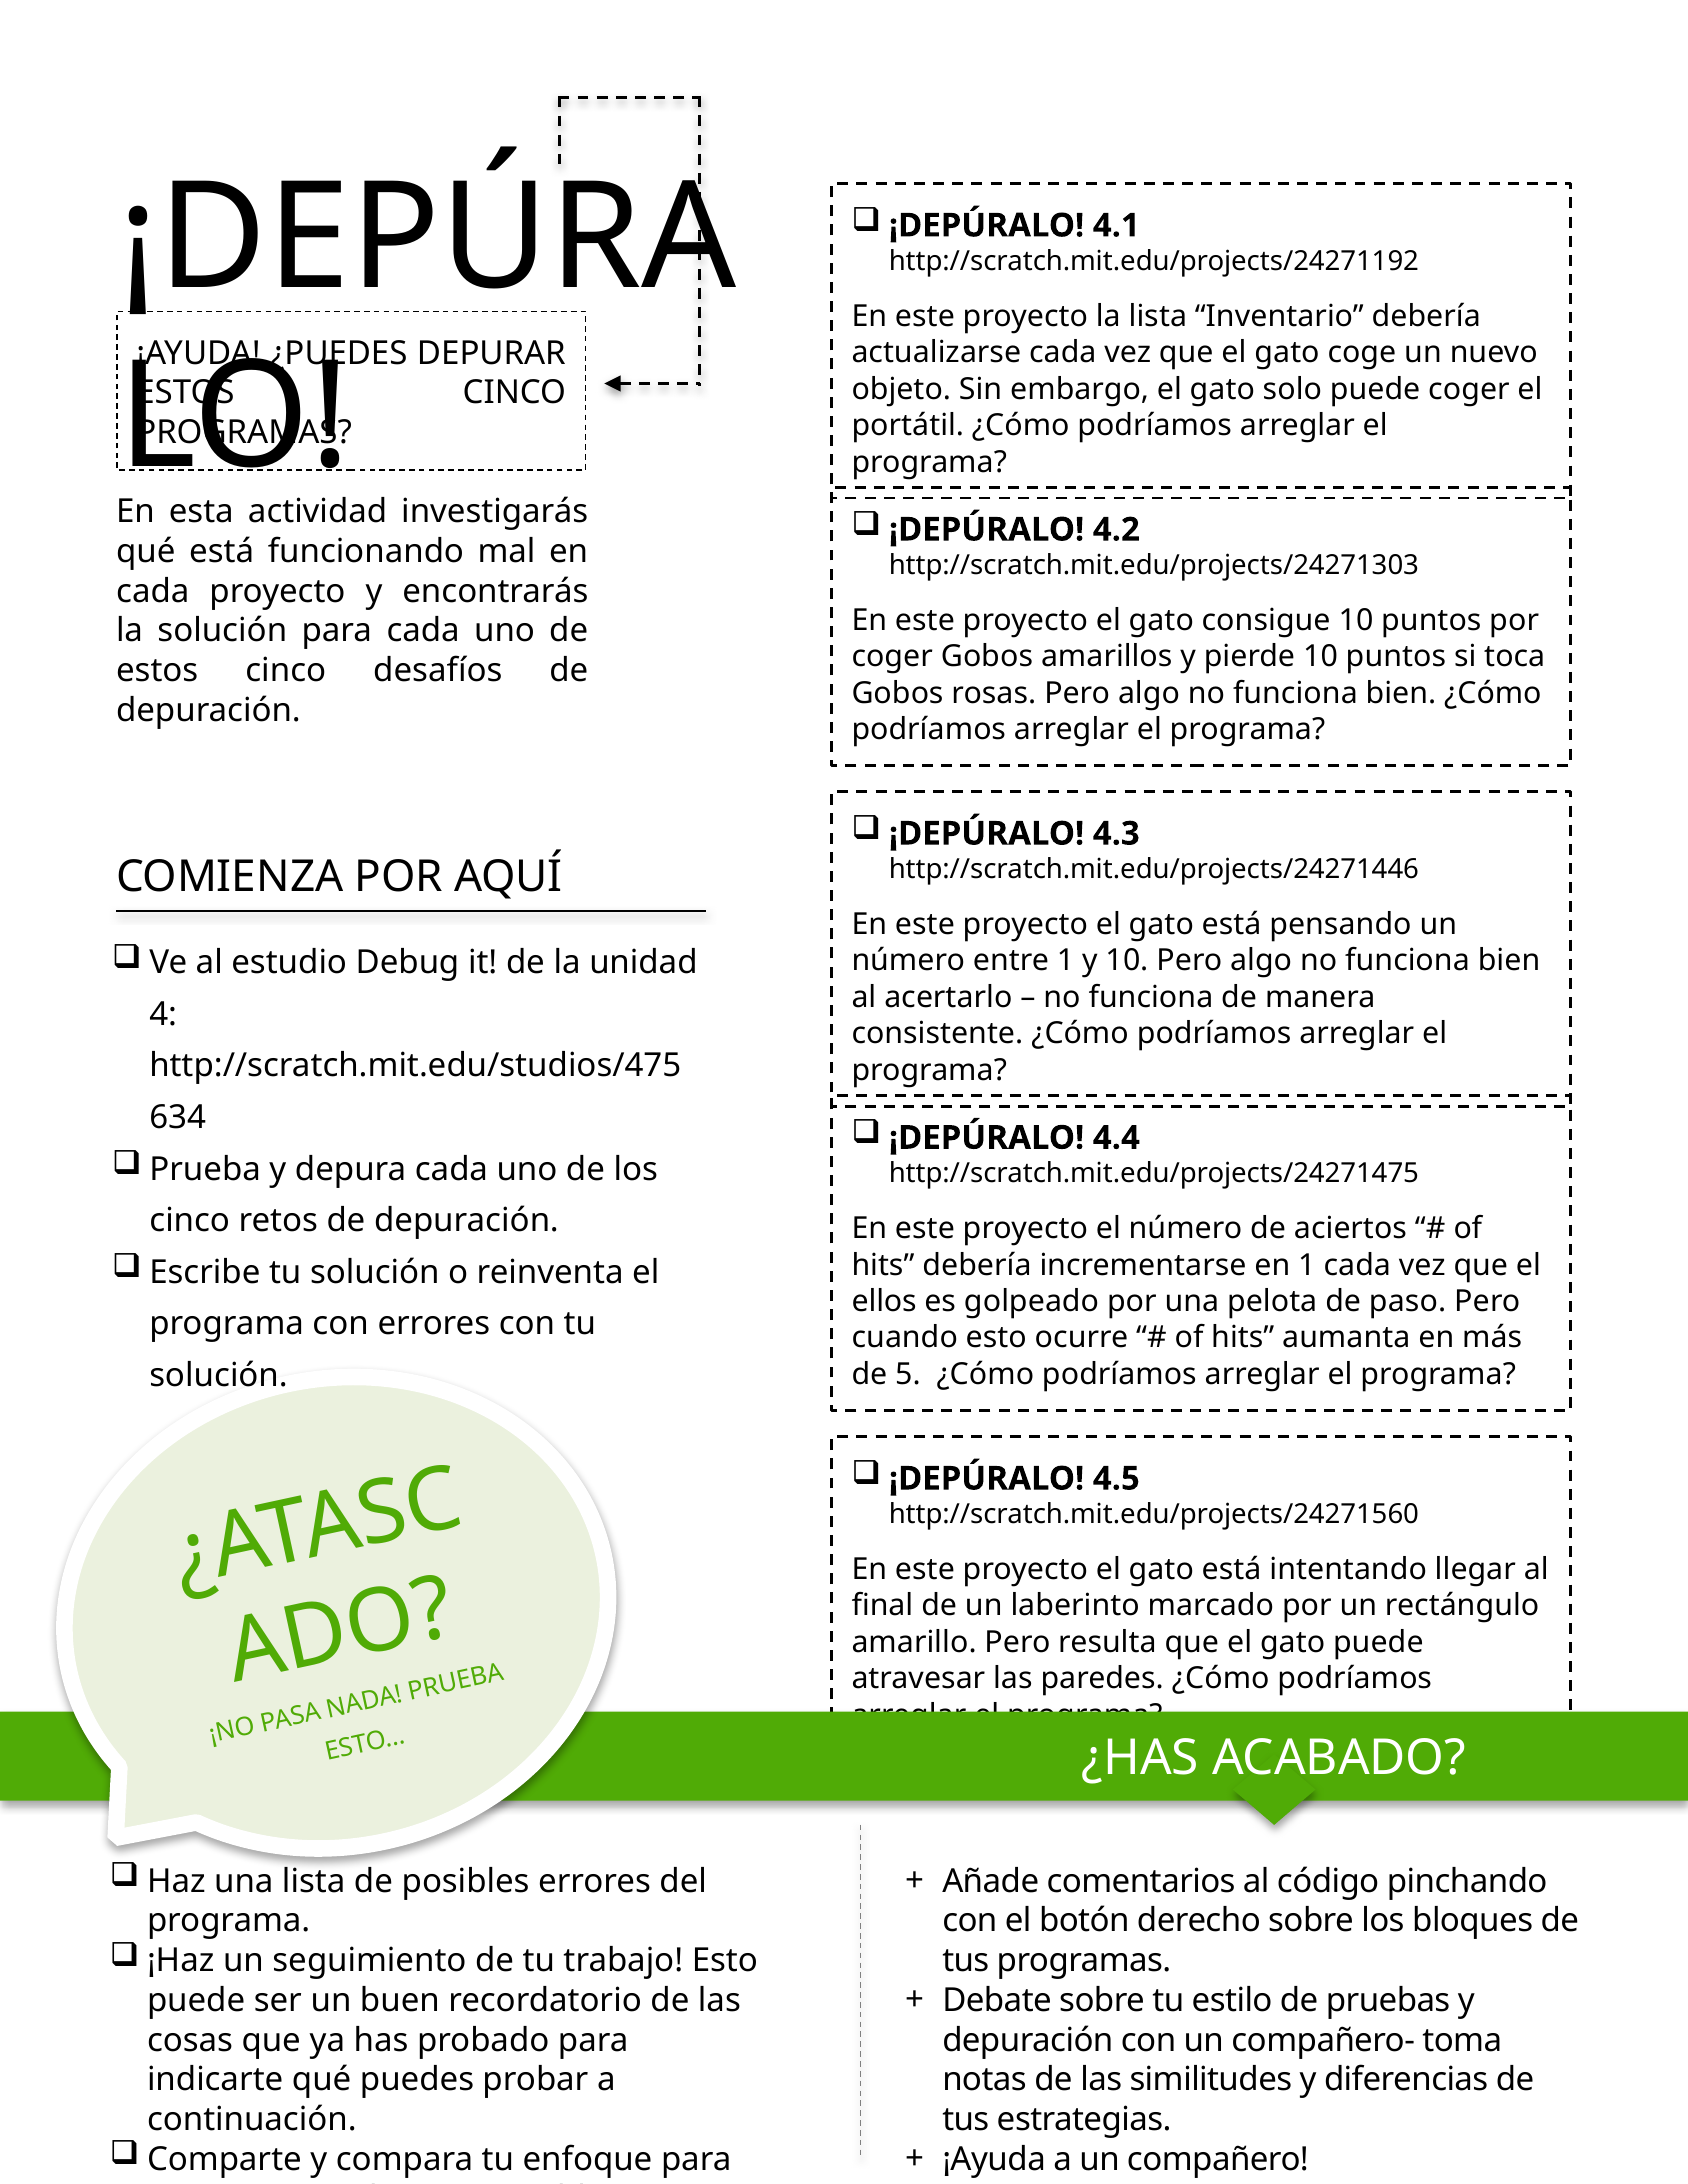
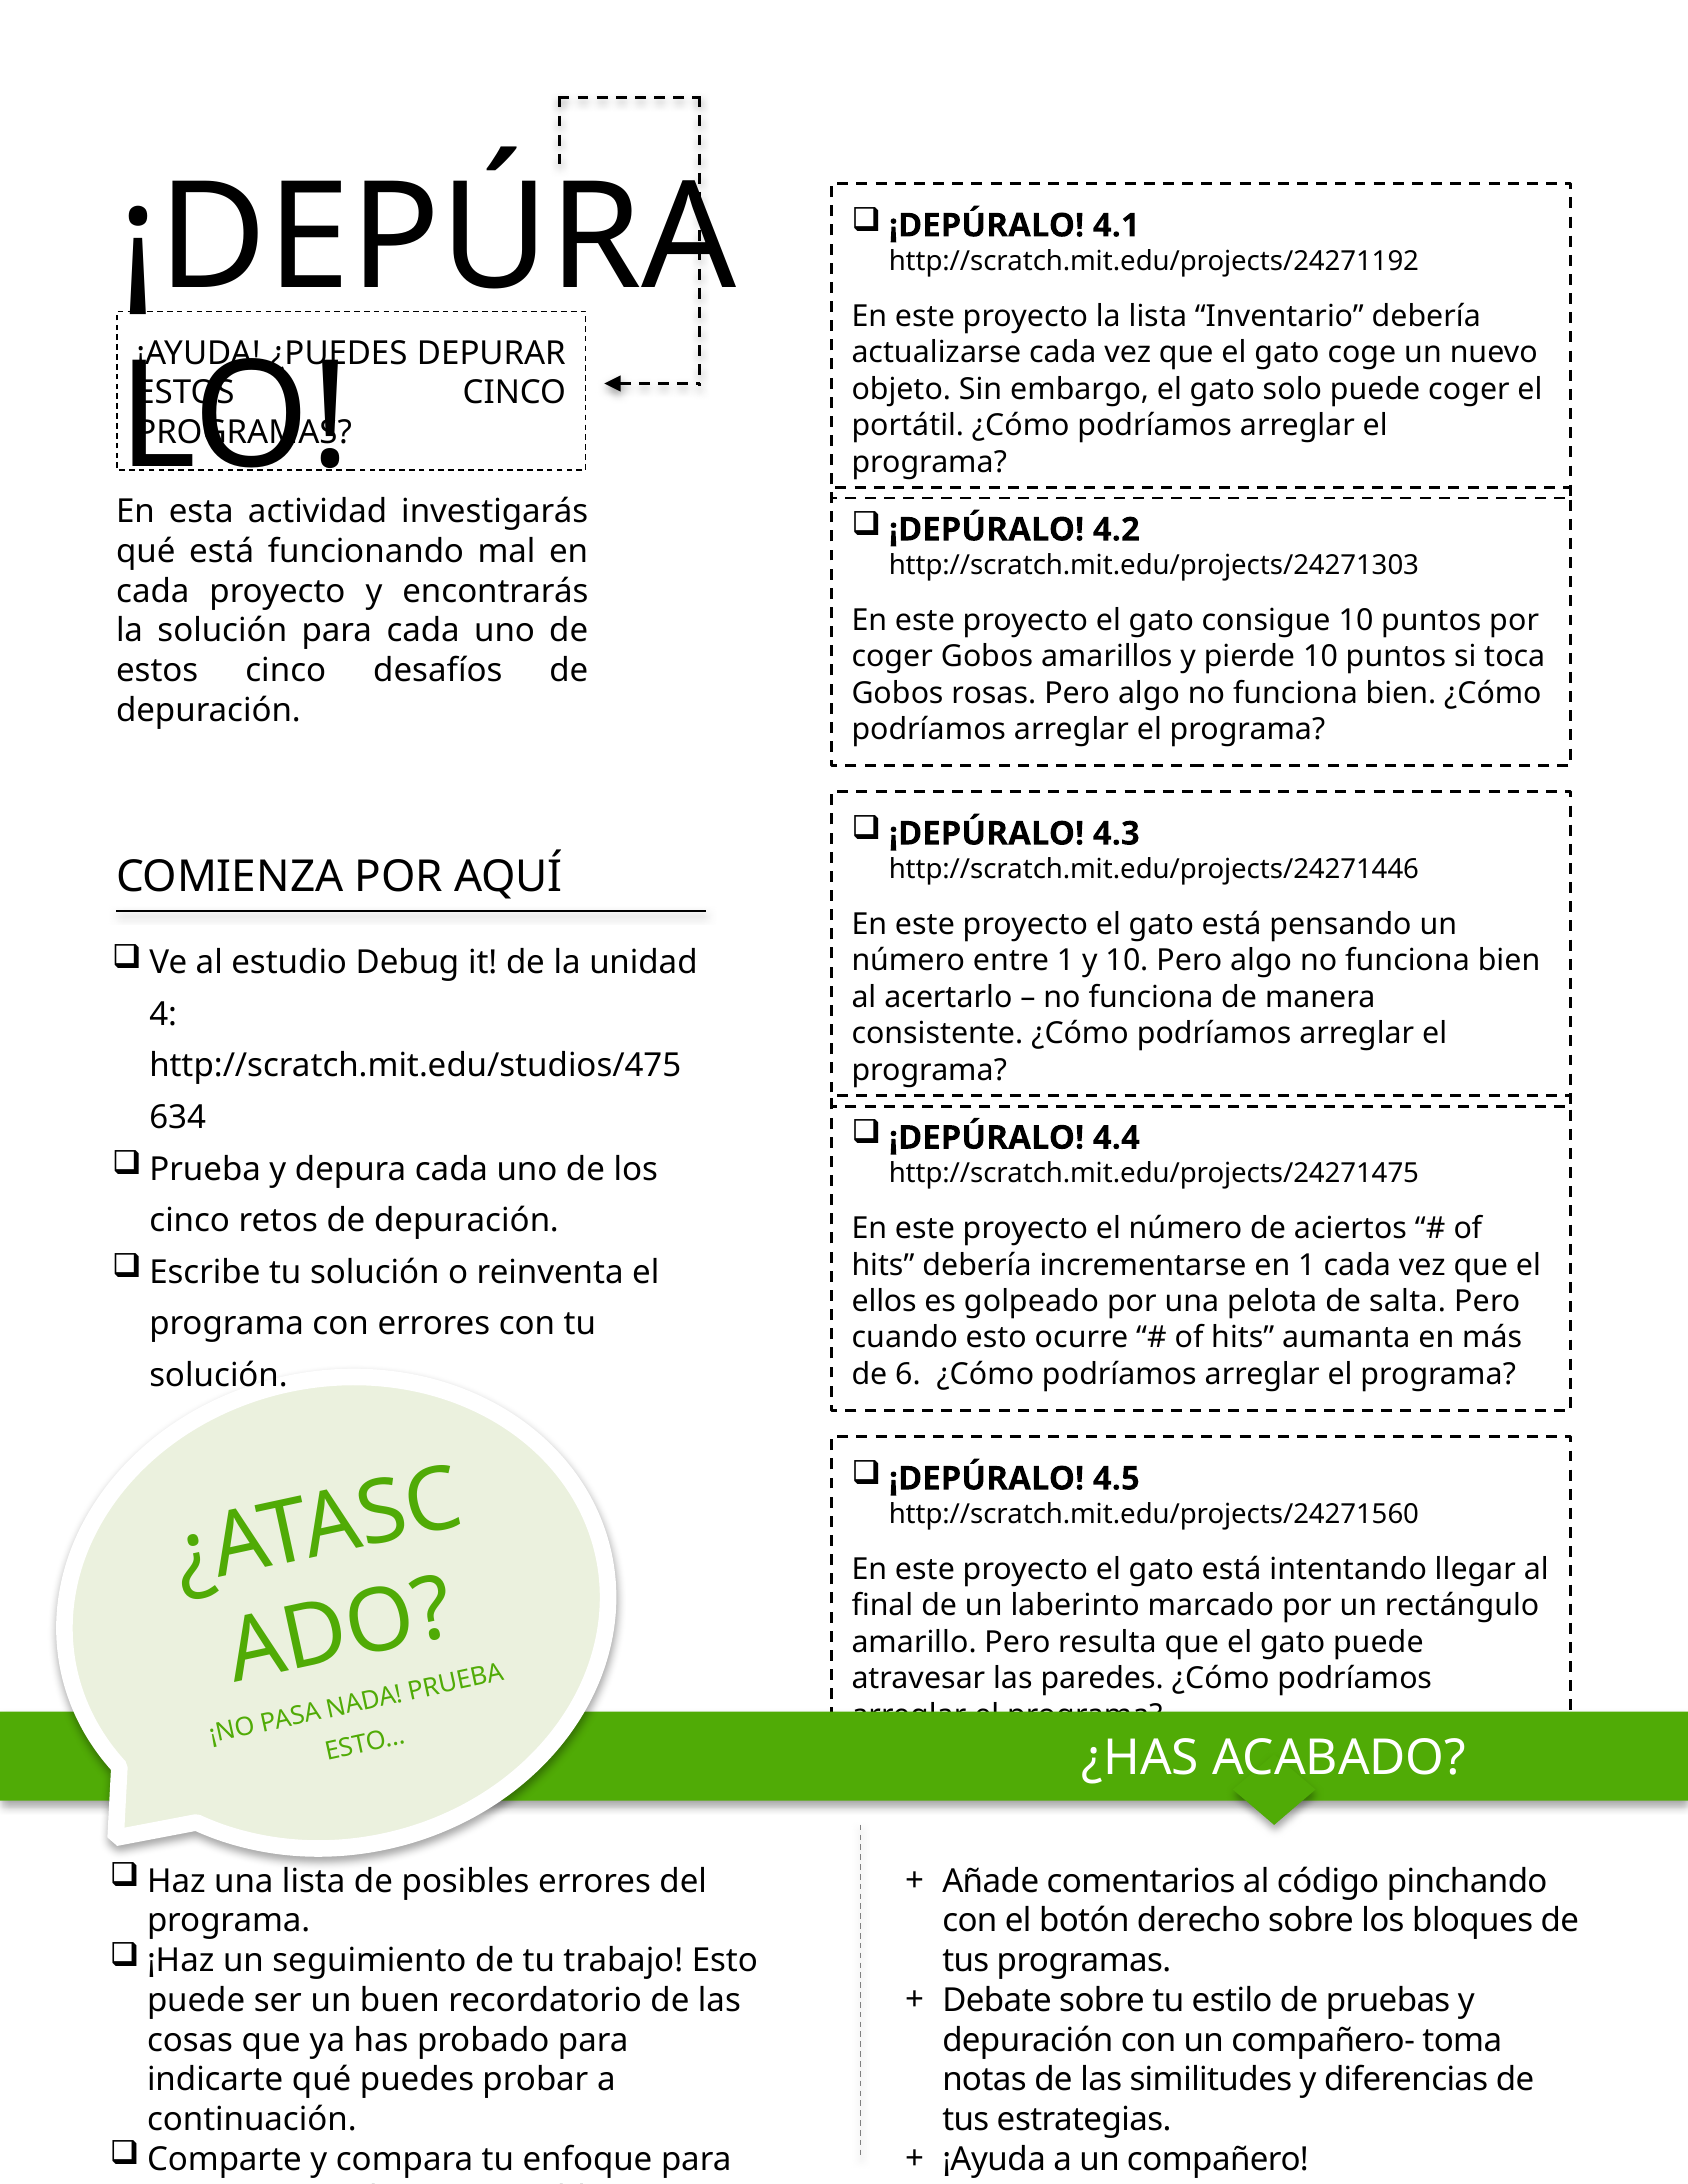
paso: paso -> salta
5: 5 -> 6
